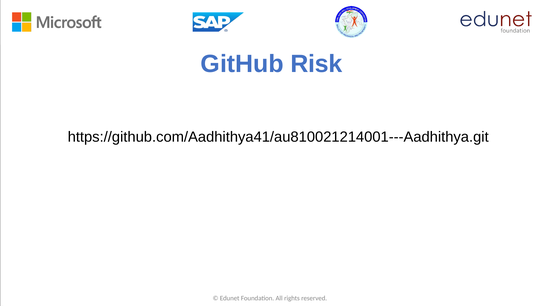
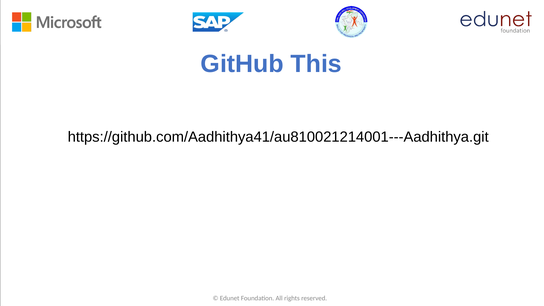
Risk: Risk -> This
